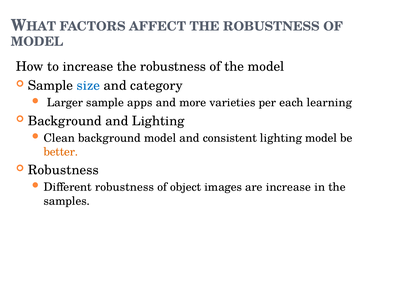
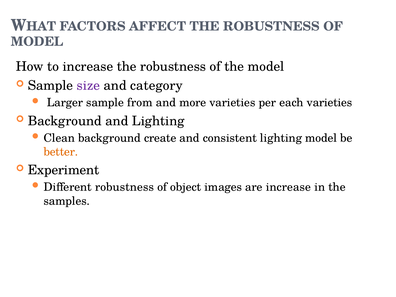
size colour: blue -> purple
apps: apps -> from
each learning: learning -> varieties
background model: model -> create
Robustness at (63, 170): Robustness -> Experiment
